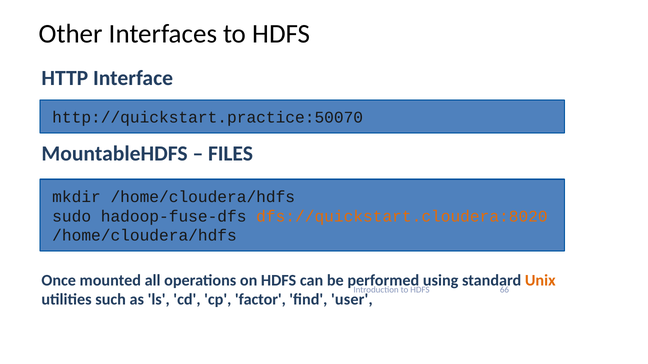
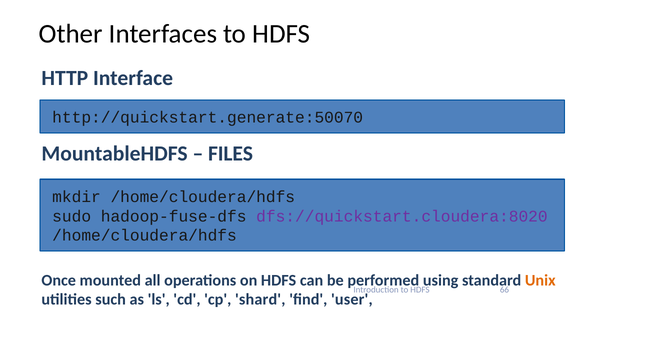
http://quickstart.practice:50070: http://quickstart.practice:50070 -> http://quickstart.generate:50070
dfs://quickstart.cloudera:8020 colour: orange -> purple
factor: factor -> shard
